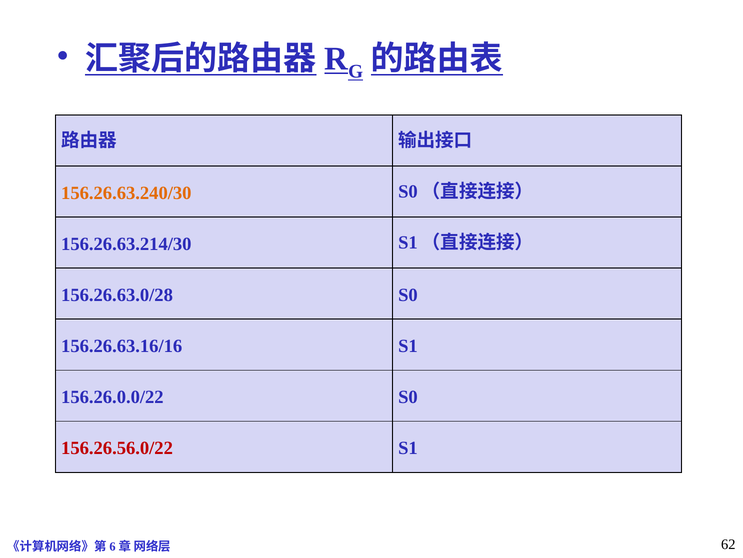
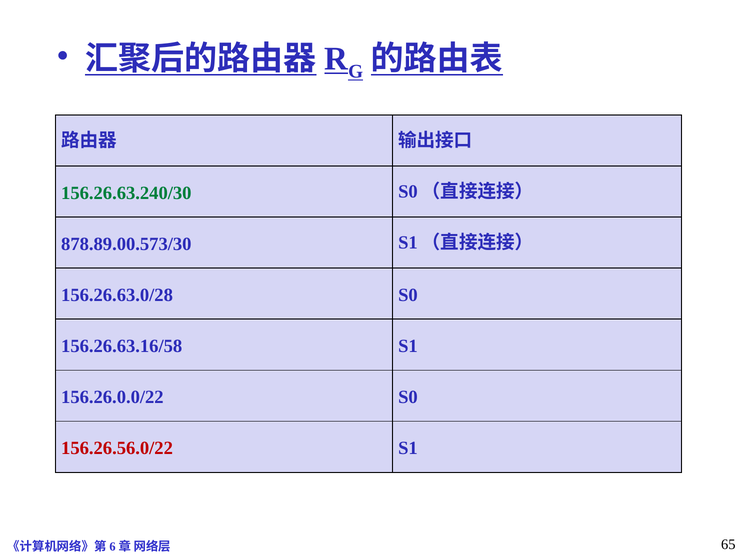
156.26.63.240/30 colour: orange -> green
156.26.63.214/30: 156.26.63.214/30 -> 878.89.00.573/30
156.26.63.16/16: 156.26.63.16/16 -> 156.26.63.16/58
62: 62 -> 65
